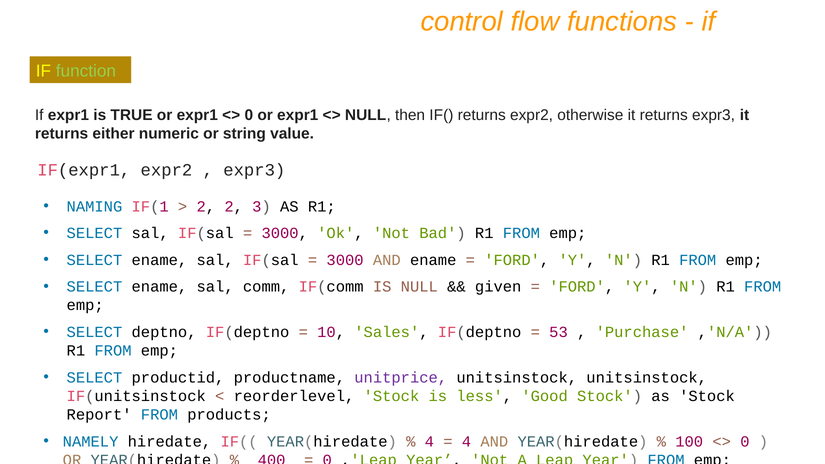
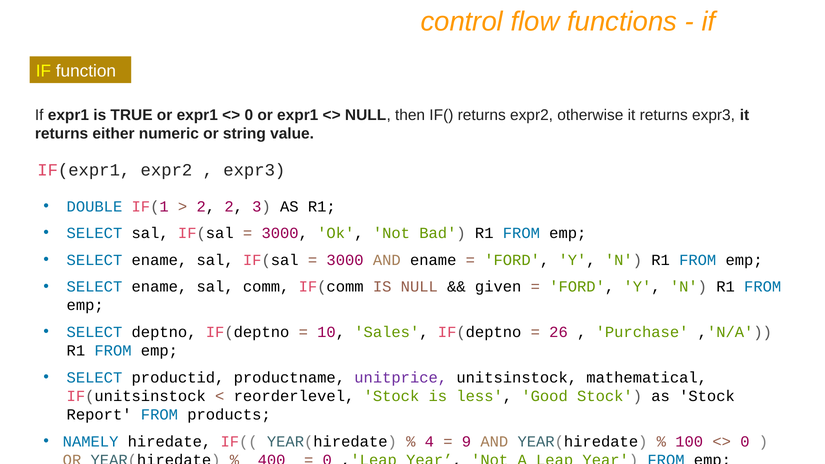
function colour: light green -> white
NAMING: NAMING -> DOUBLE
53: 53 -> 26
unitsinstock unitsinstock: unitsinstock -> mathematical
4 at (466, 441): 4 -> 9
